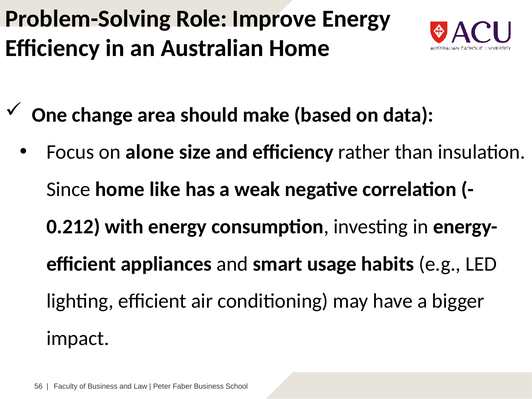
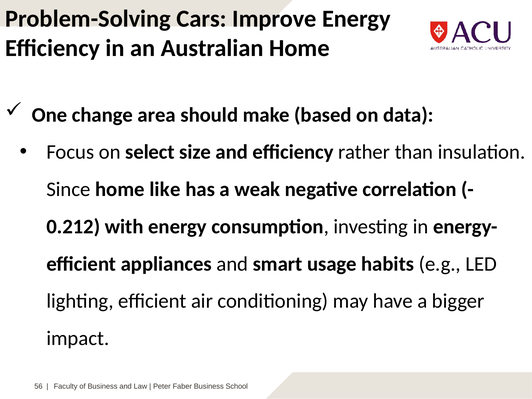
Role: Role -> Cars
alone: alone -> select
